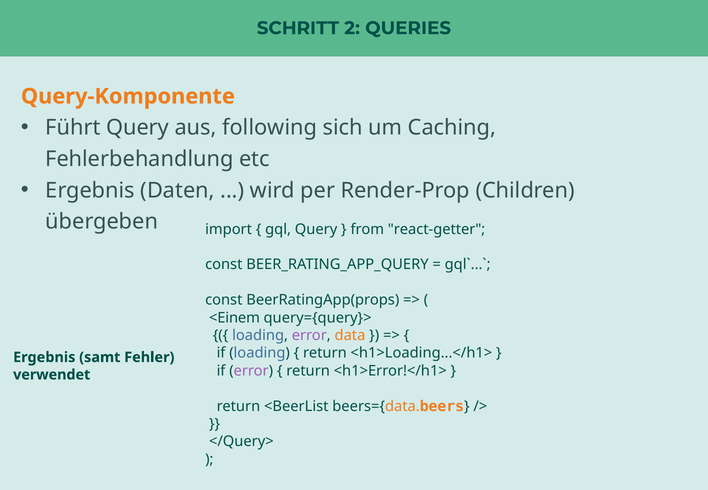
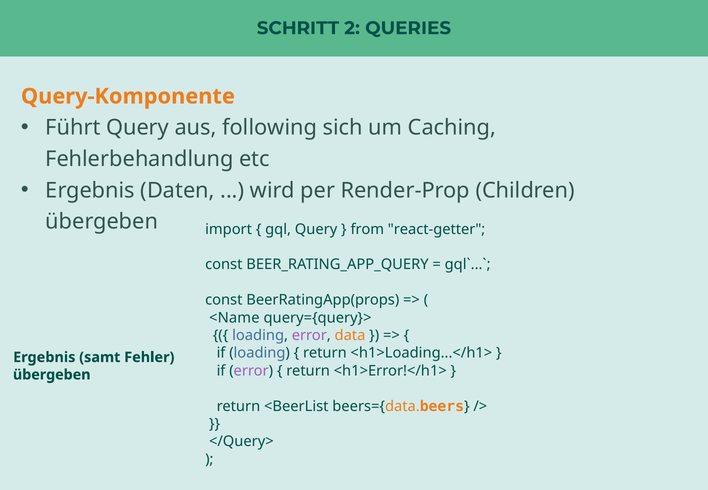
<Einem: <Einem -> <Name
verwendet at (52, 375): verwendet -> übergeben
